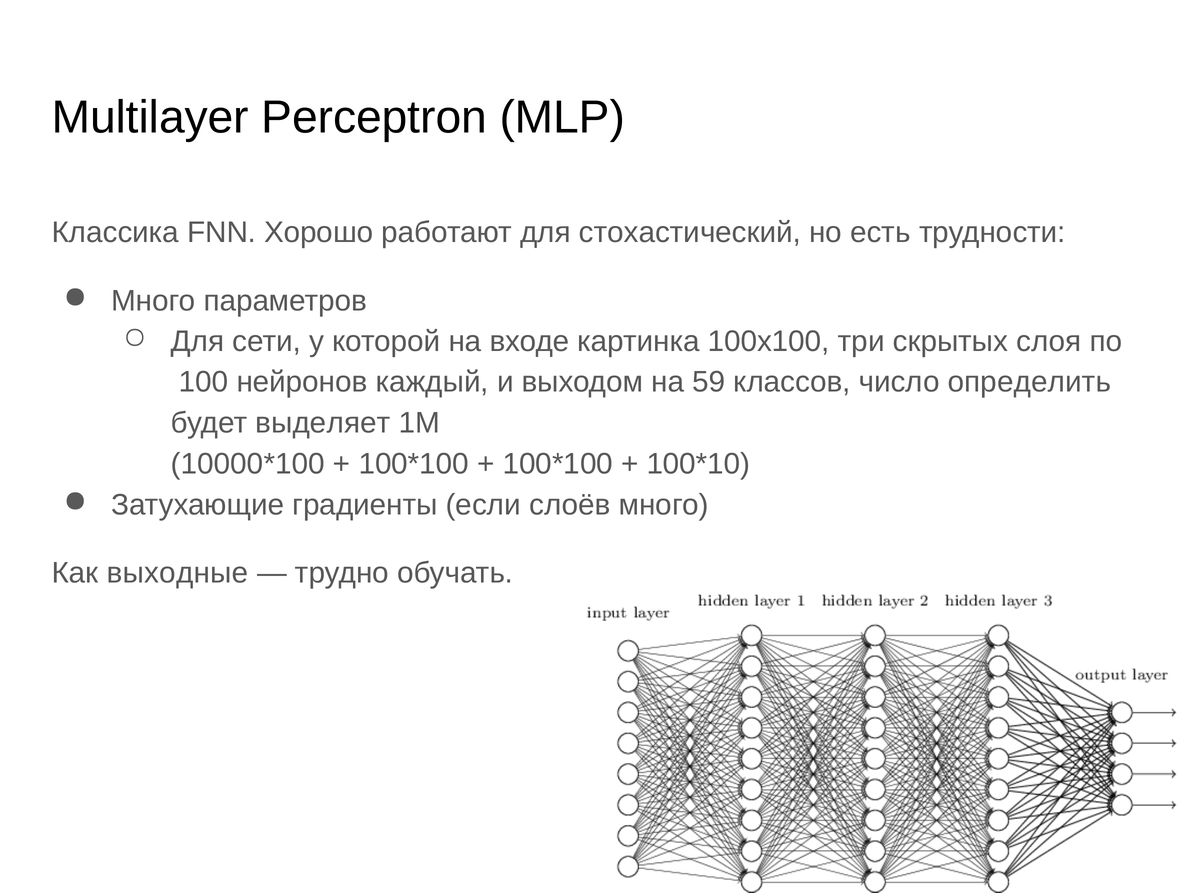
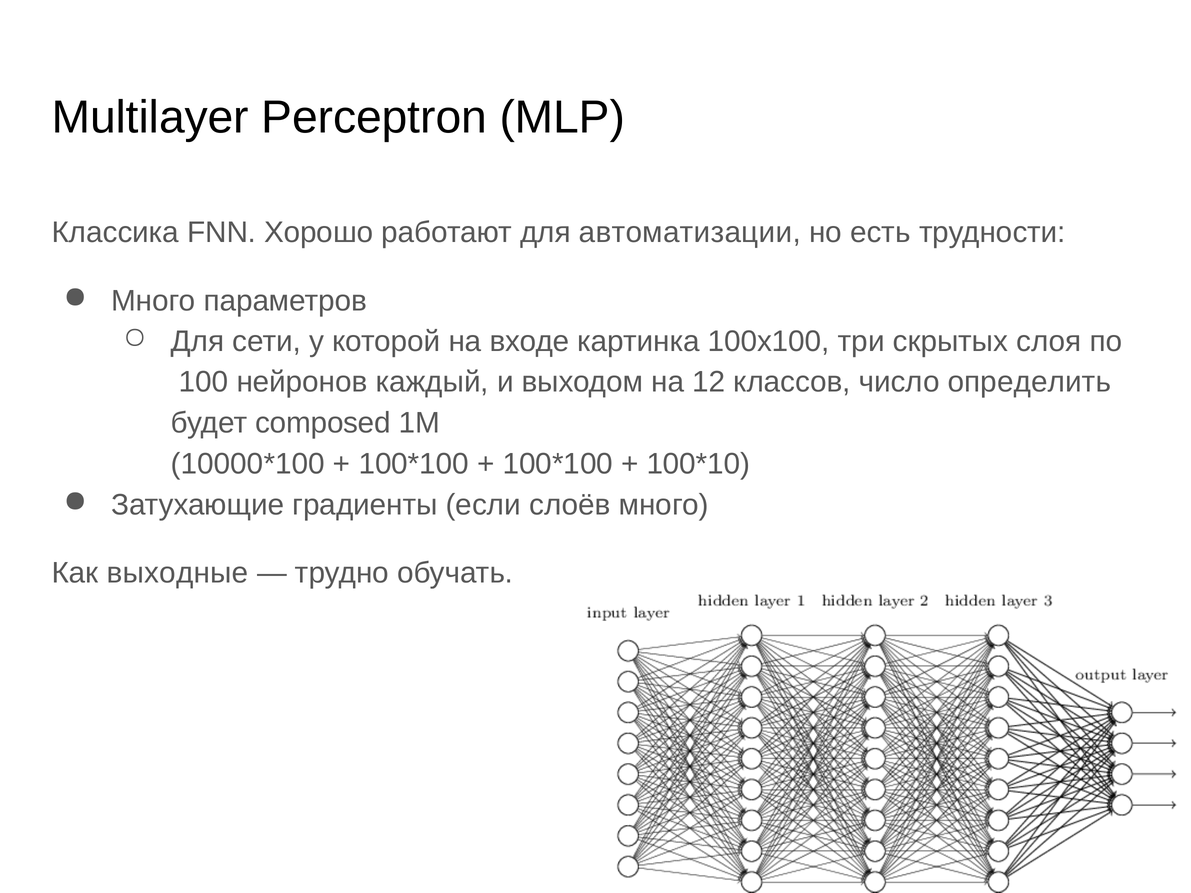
стохастический: стохастический -> автоматизации
59: 59 -> 12
выделяет: выделяет -> composed
